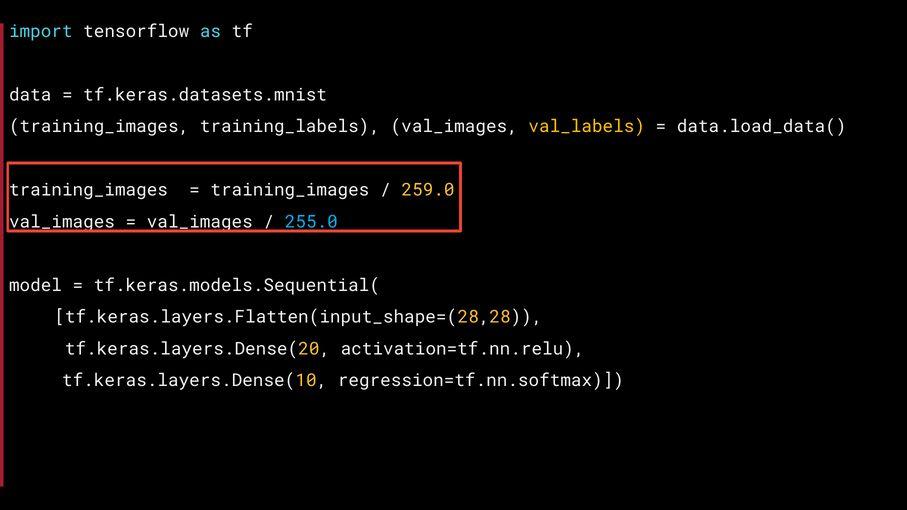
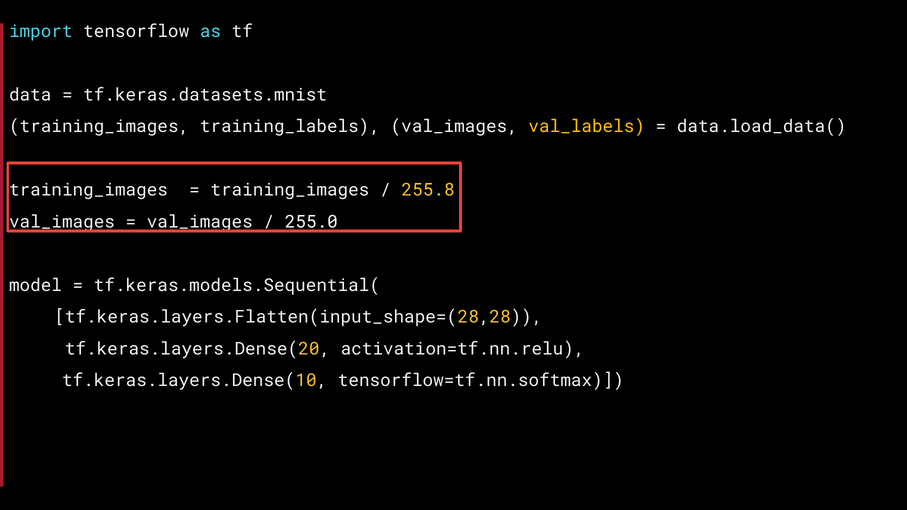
259.0: 259.0 -> 255.8
255.0 colour: light blue -> white
regression=tf.nn.softmax: regression=tf.nn.softmax -> tensorflow=tf.nn.softmax
